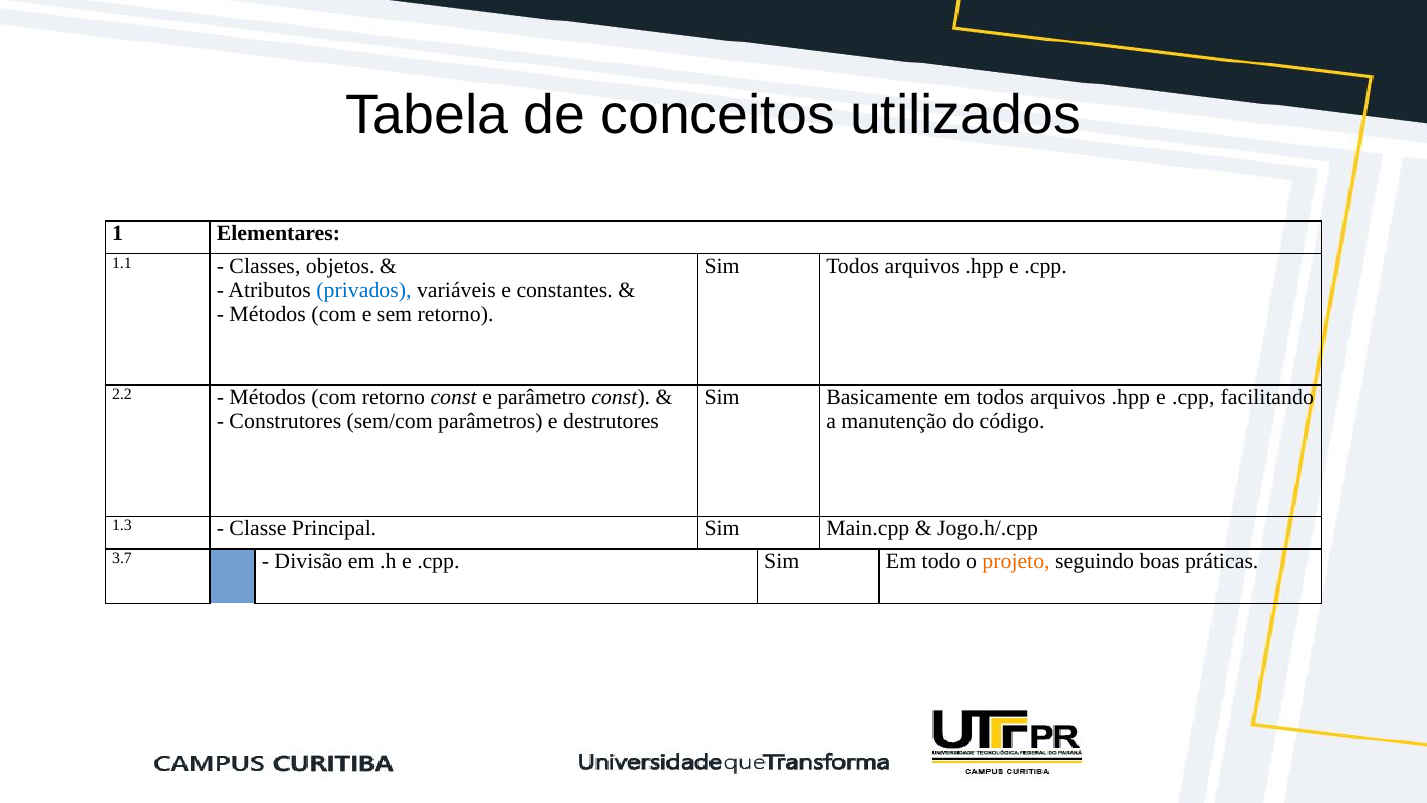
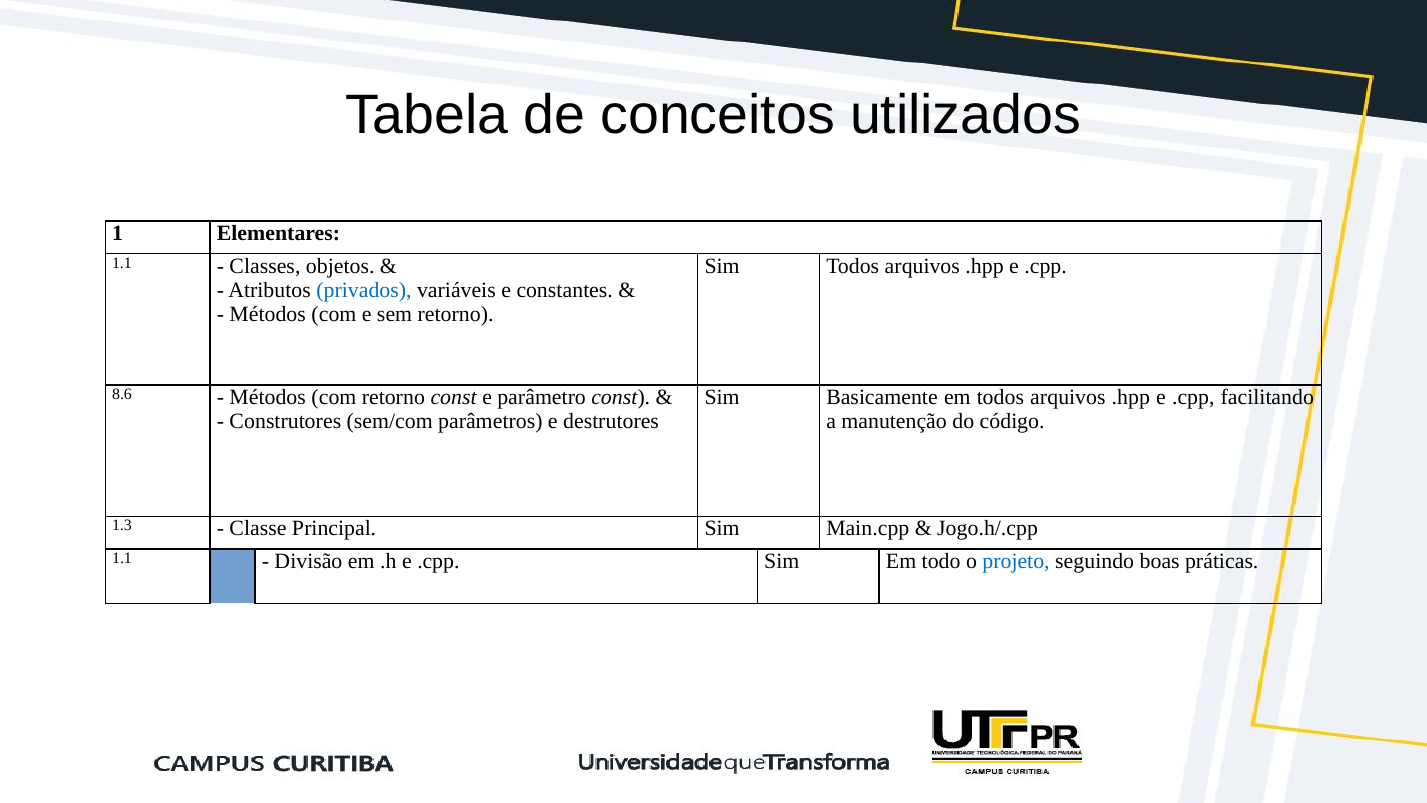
2.2: 2.2 -> 8.6
3.7 at (122, 558): 3.7 -> 1.1
projeto colour: orange -> blue
